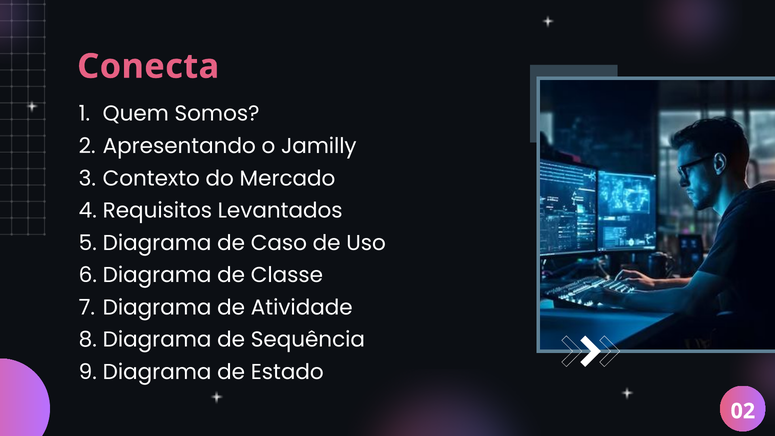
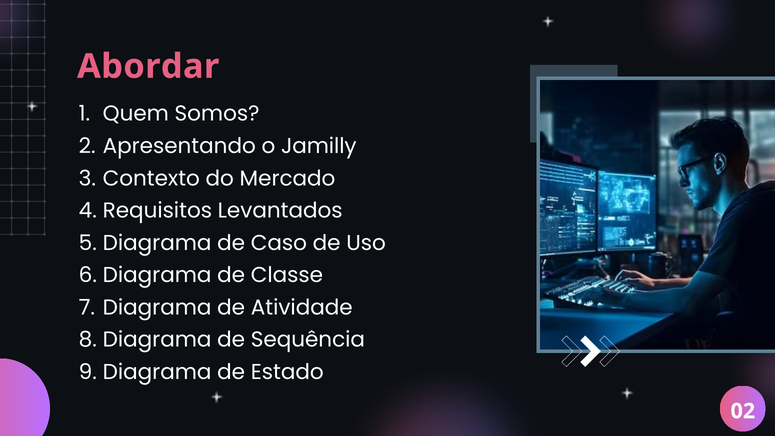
Conecta: Conecta -> Abordar
